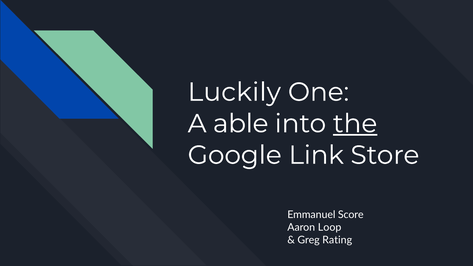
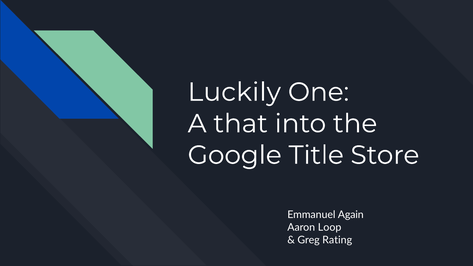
able: able -> that
the underline: present -> none
Link: Link -> Title
Score: Score -> Again
